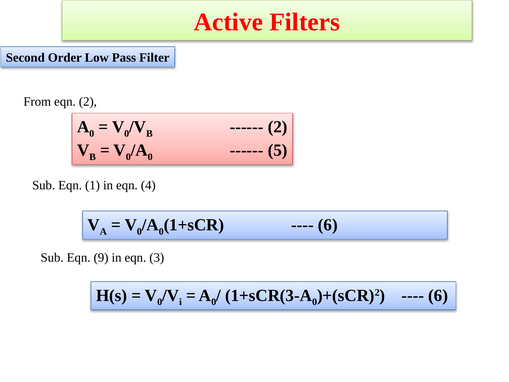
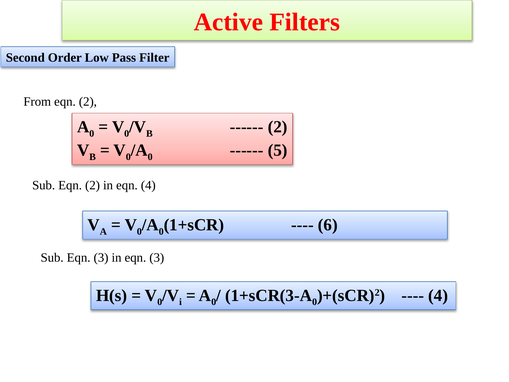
Sub Eqn 1: 1 -> 2
Sub Eqn 9: 9 -> 3
6 at (438, 295): 6 -> 4
